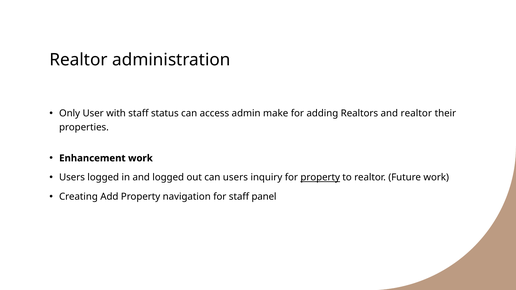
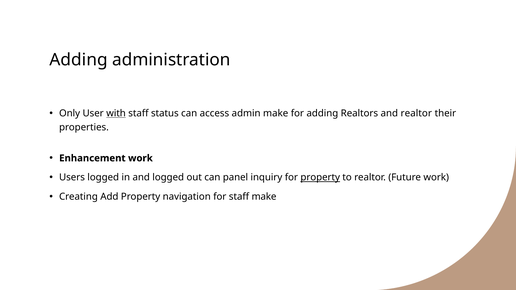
Realtor at (79, 60): Realtor -> Adding
with underline: none -> present
can users: users -> panel
staff panel: panel -> make
